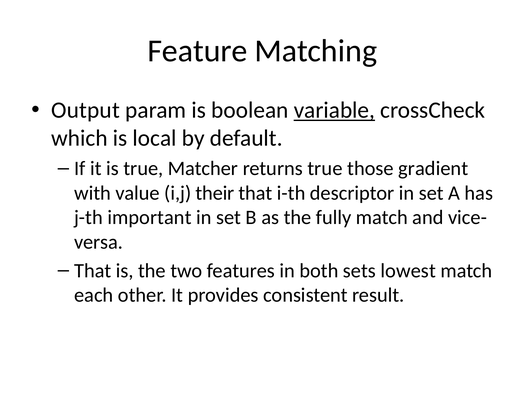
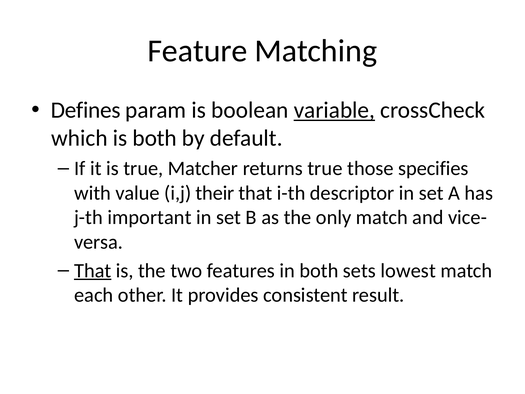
Output: Output -> Defines
is local: local -> both
gradient: gradient -> specifies
fully: fully -> only
That at (93, 270) underline: none -> present
